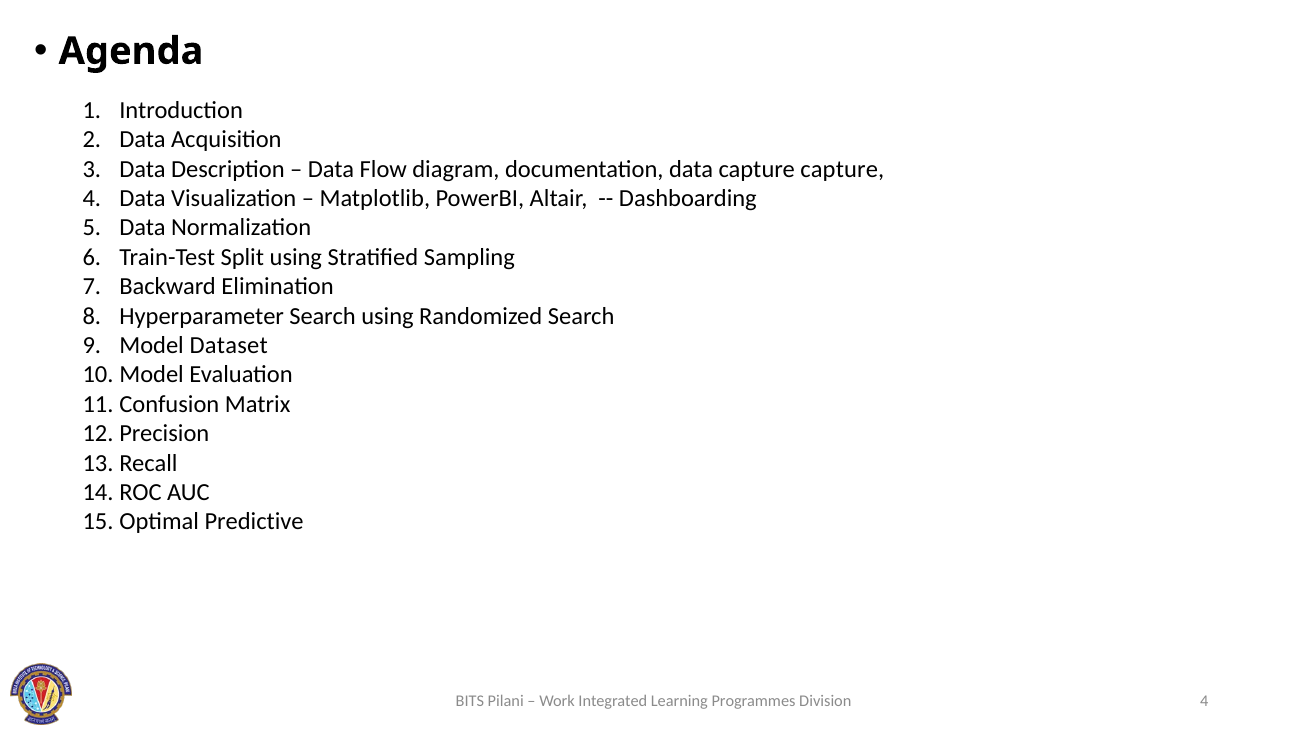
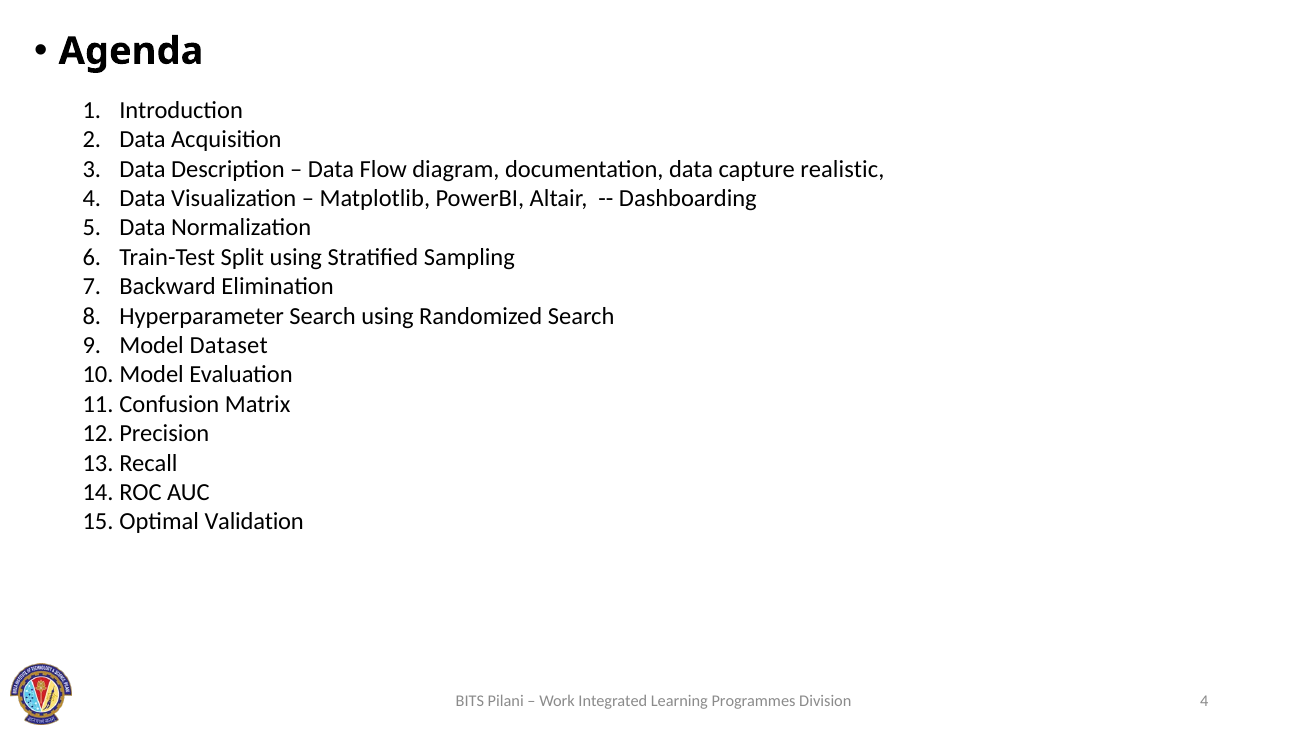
capture capture: capture -> realistic
Predictive: Predictive -> Validation
